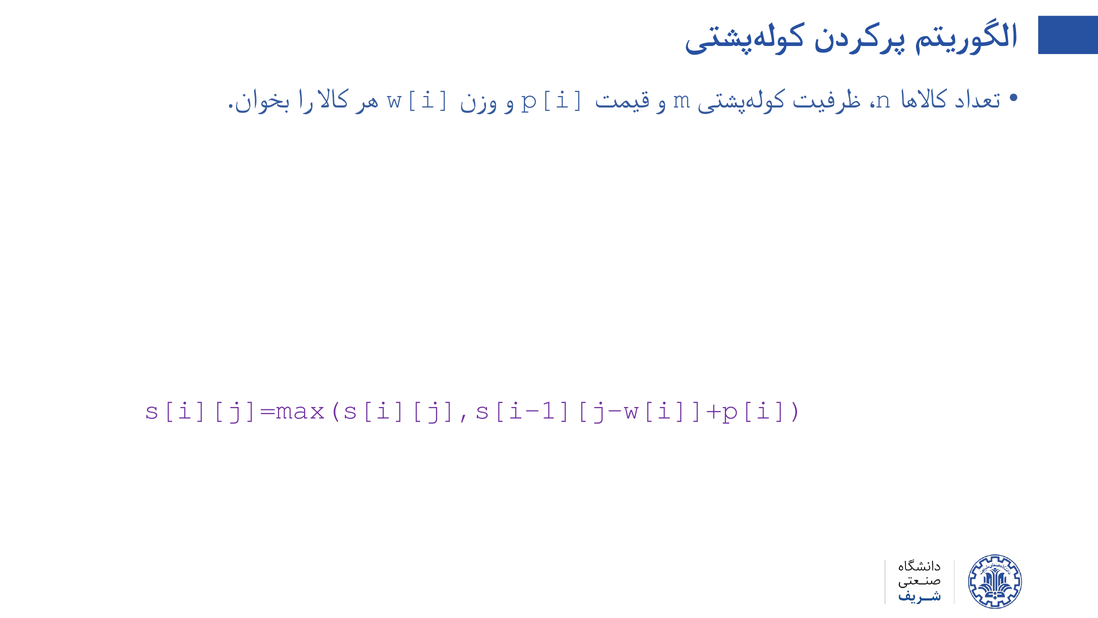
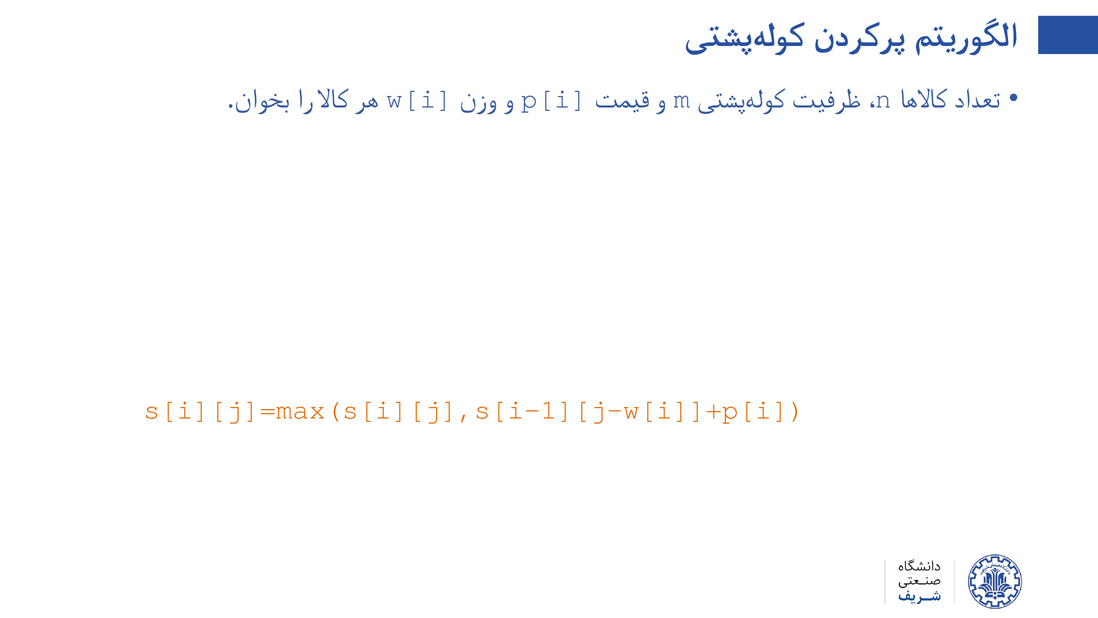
s[i][j]=max(s[i][j],s[i-1][j-w[i]]+p[i colour: purple -> orange
